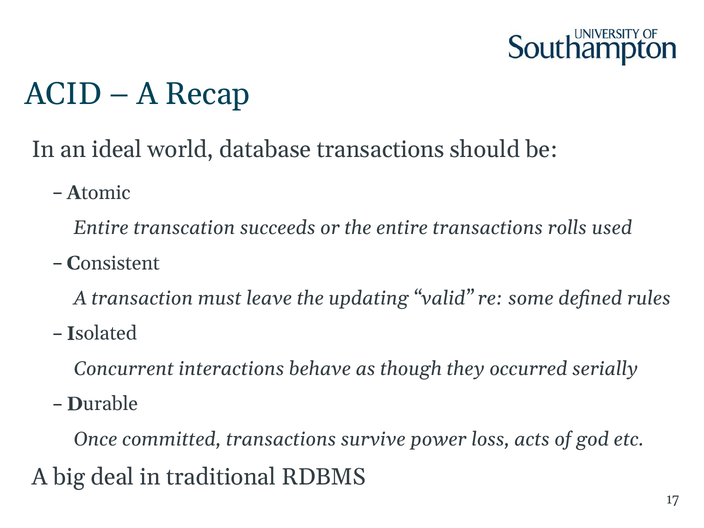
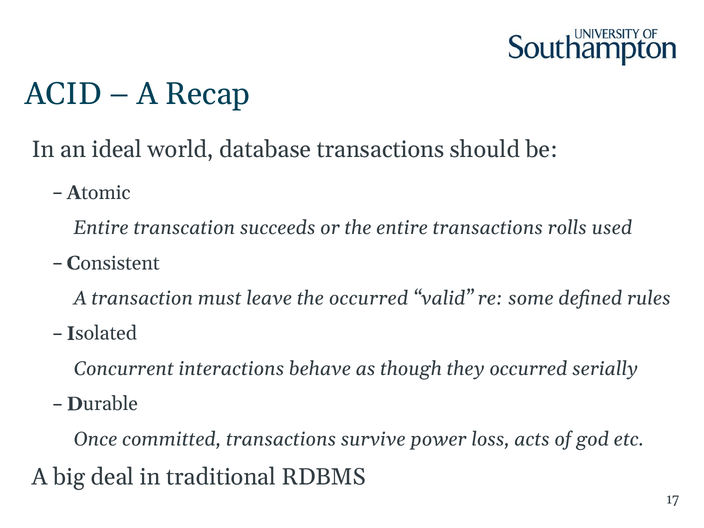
the updating: updating -> occurred
